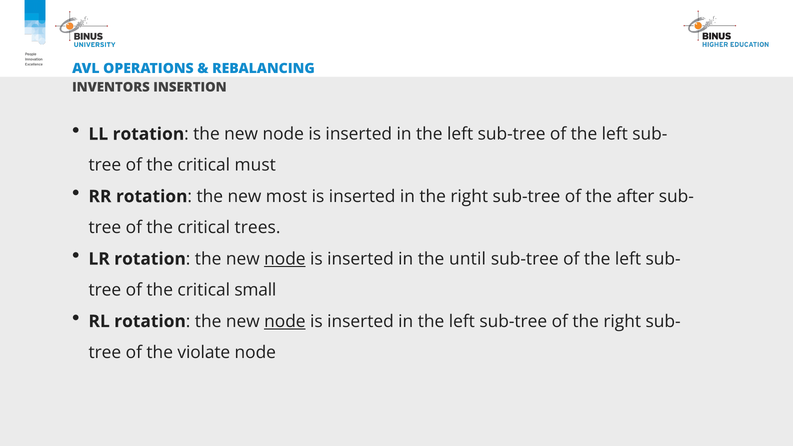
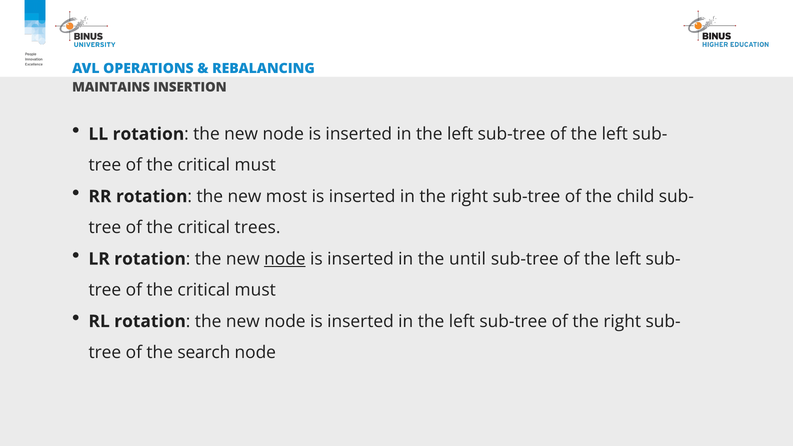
INVENTORS: INVENTORS -> MAINTAINS
after: after -> child
small at (255, 290): small -> must
node at (285, 321) underline: present -> none
violate: violate -> search
